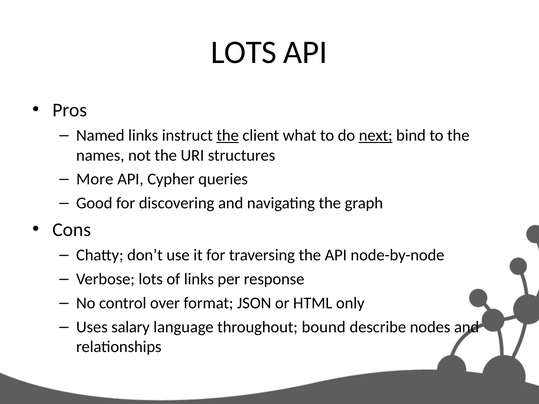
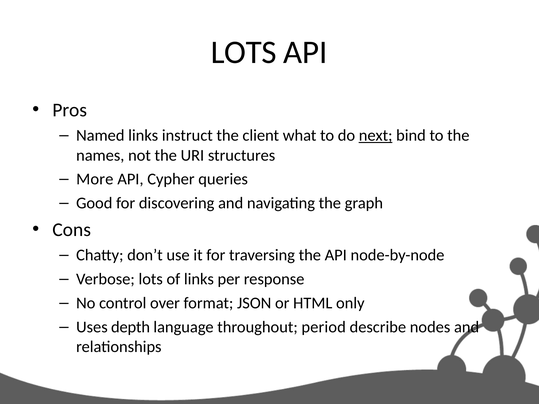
the at (228, 136) underline: present -> none
salary: salary -> depth
bound: bound -> period
